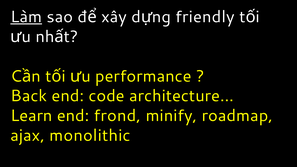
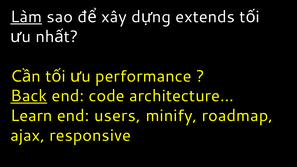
friendly: friendly -> extends
Back underline: none -> present
frond: frond -> users
monolithic: monolithic -> responsive
